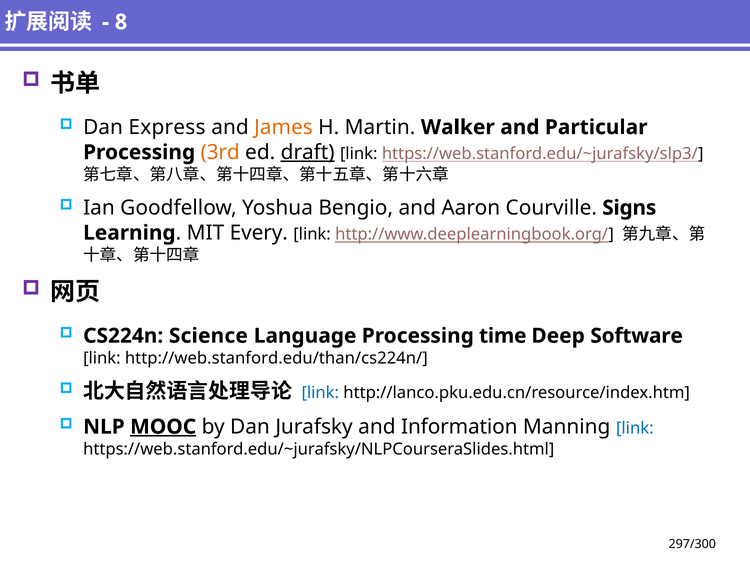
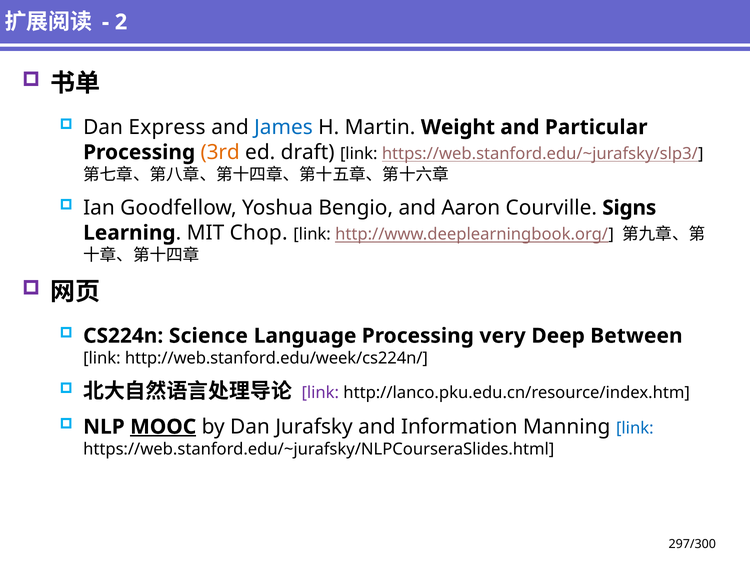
8: 8 -> 2
James colour: orange -> blue
Walker: Walker -> Weight
draft underline: present -> none
Every: Every -> Chop
time: time -> very
Software: Software -> Between
http://web.stanford.edu/than/cs224n/: http://web.stanford.edu/than/cs224n/ -> http://web.stanford.edu/week/cs224n/
link at (320, 392) colour: blue -> purple
